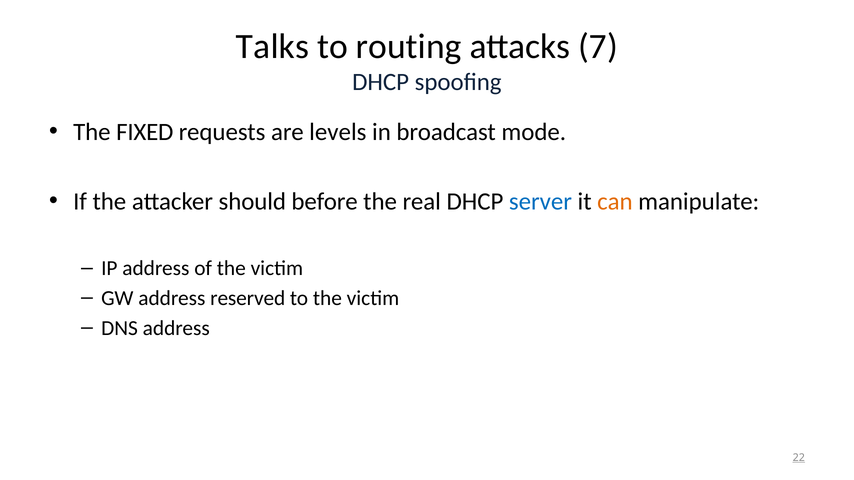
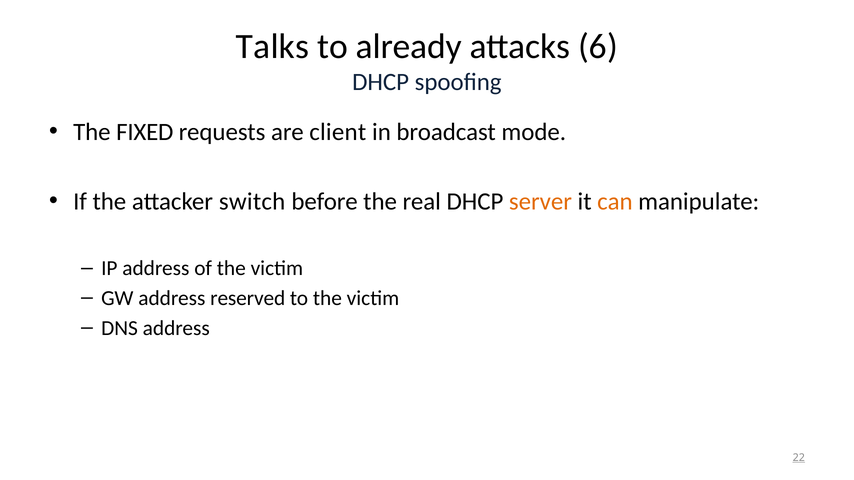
routing: routing -> already
7: 7 -> 6
levels: levels -> client
should: should -> switch
server colour: blue -> orange
